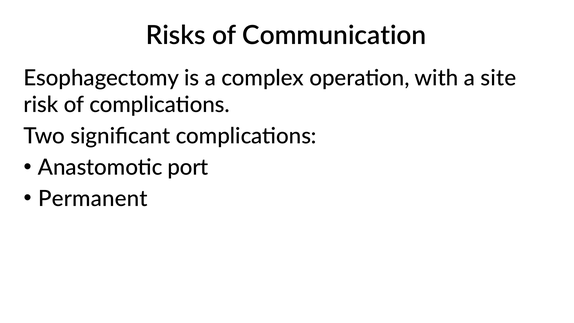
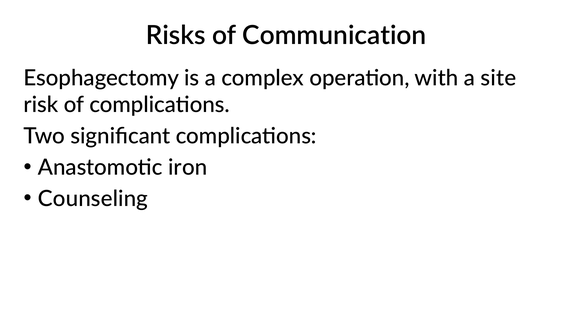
port: port -> iron
Permanent: Permanent -> Counseling
